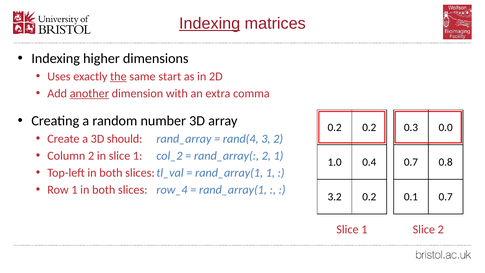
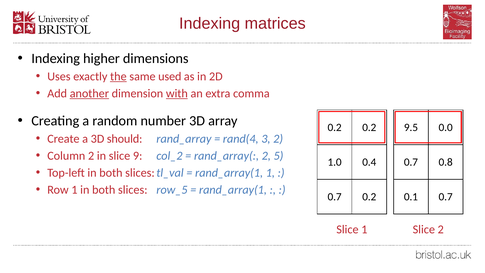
Indexing at (210, 24) underline: present -> none
start: start -> used
with underline: none -> present
0.3: 0.3 -> 9.5
in slice 1: 1 -> 9
2 1: 1 -> 5
row_4: row_4 -> row_5
3.2 at (335, 197): 3.2 -> 0.7
